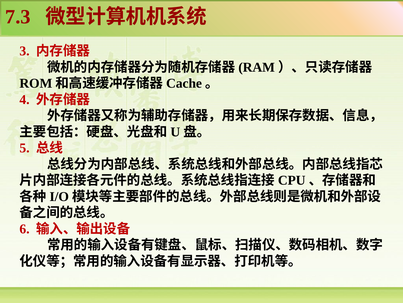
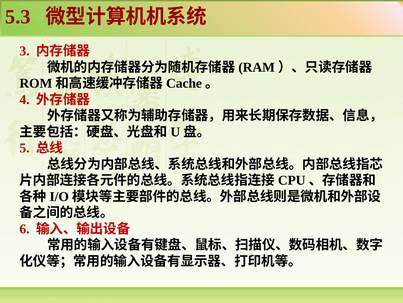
7.3: 7.3 -> 5.3
